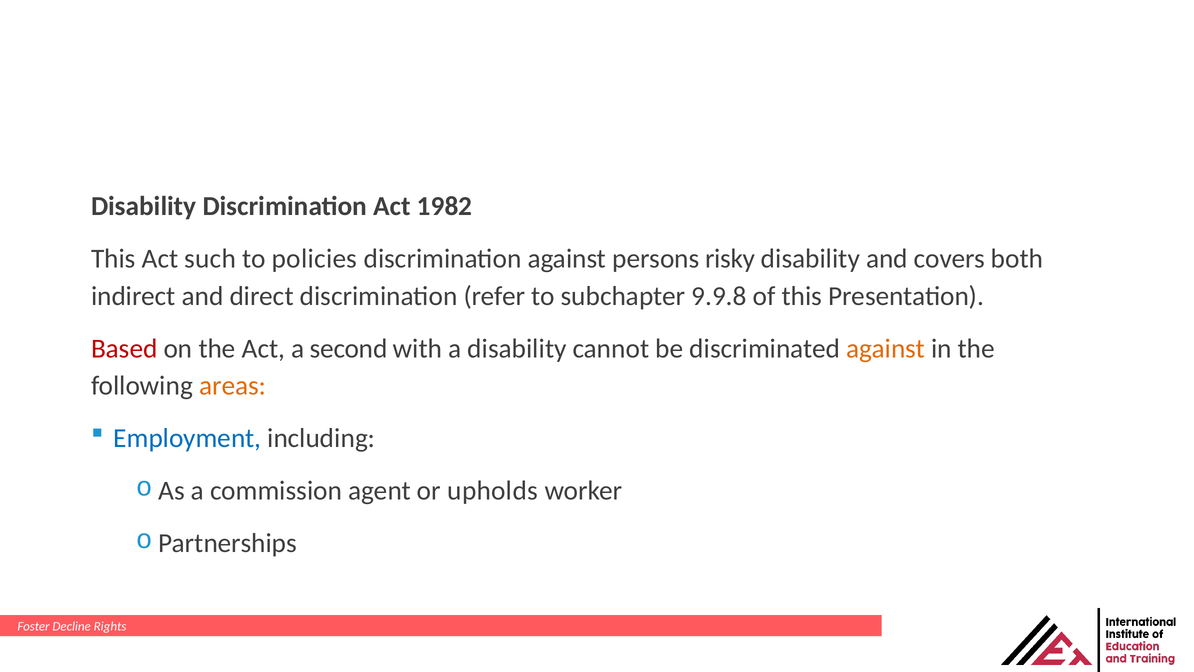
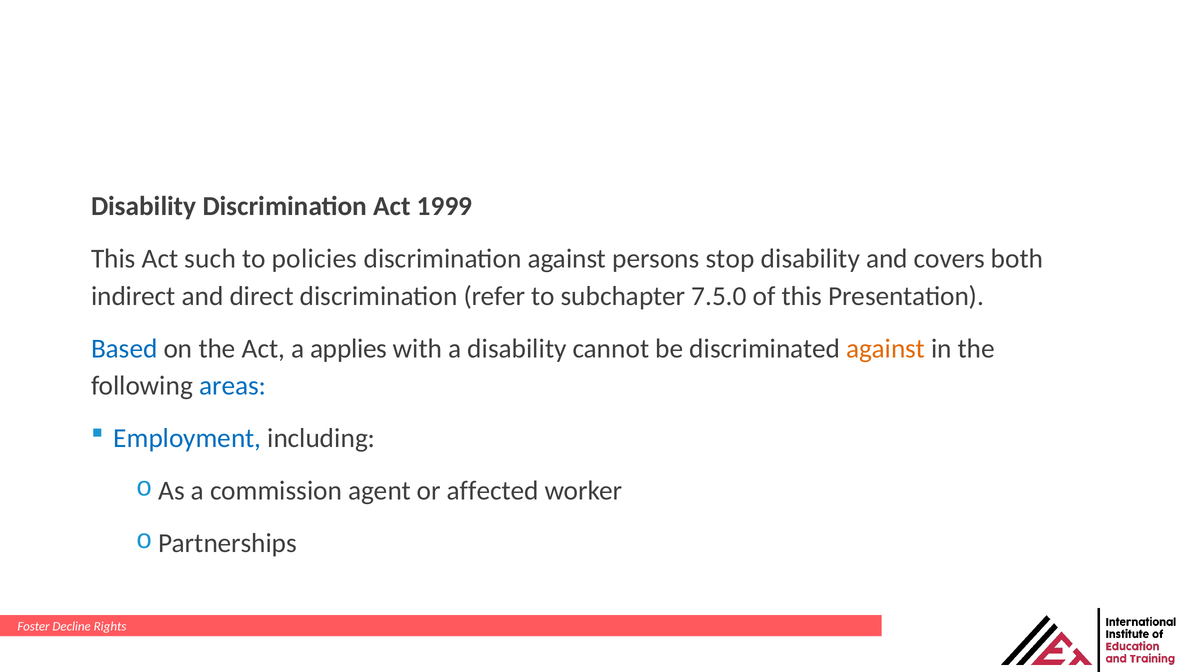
1982: 1982 -> 1999
risky: risky -> stop
9.9.8: 9.9.8 -> 7.5.0
Based colour: red -> blue
second: second -> applies
areas colour: orange -> blue
upholds: upholds -> affected
